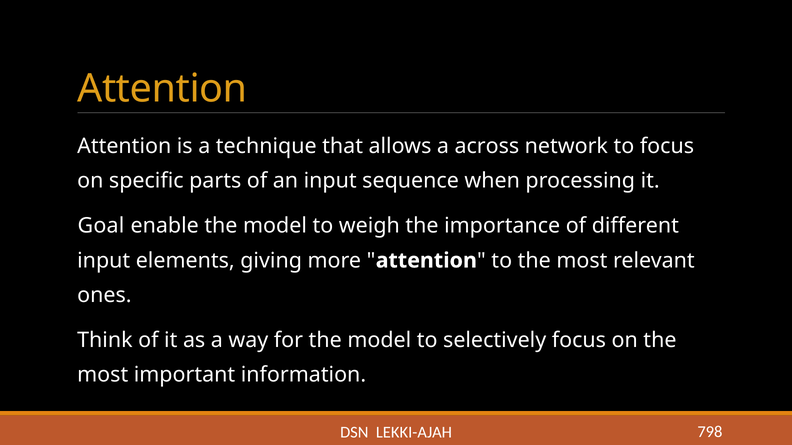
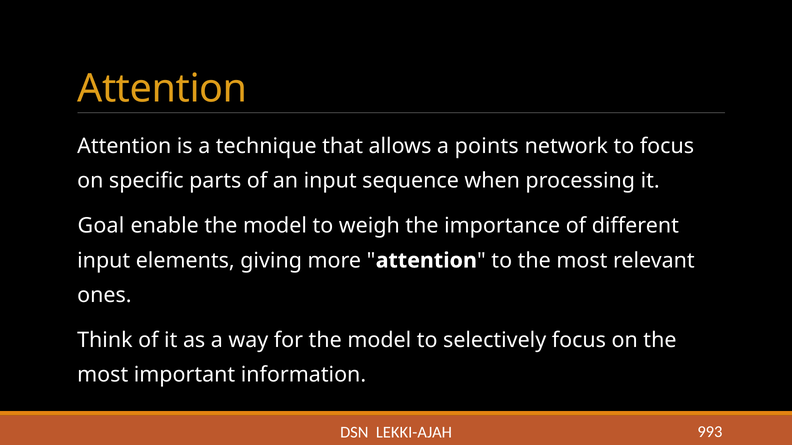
across: across -> points
798: 798 -> 993
